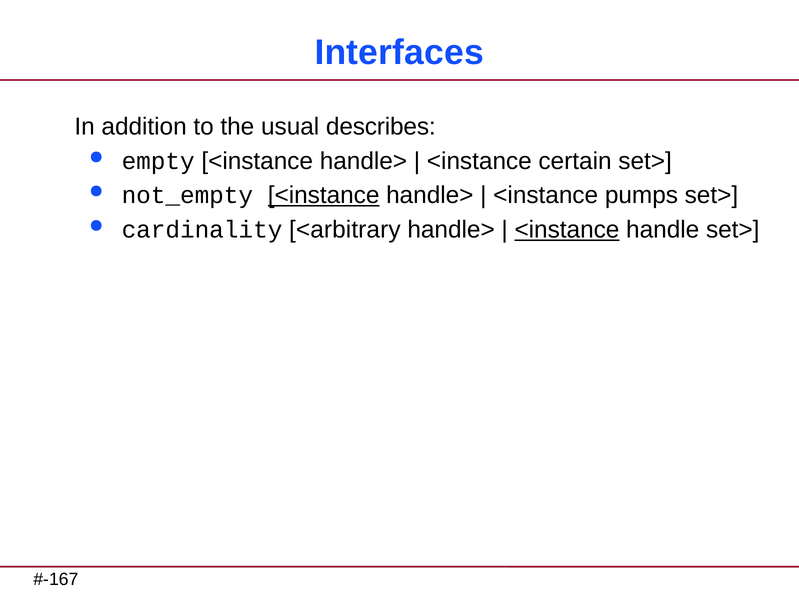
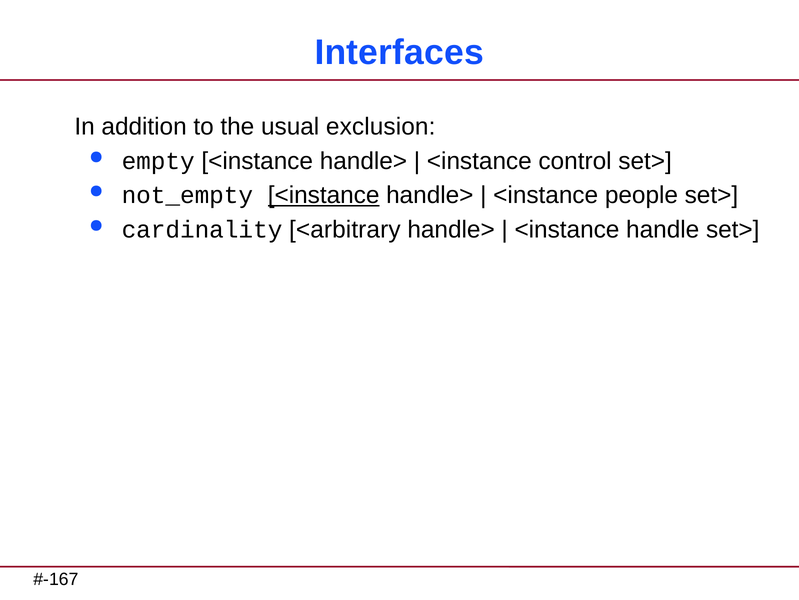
describes: describes -> exclusion
certain: certain -> control
pumps: pumps -> people
<instance at (567, 229) underline: present -> none
